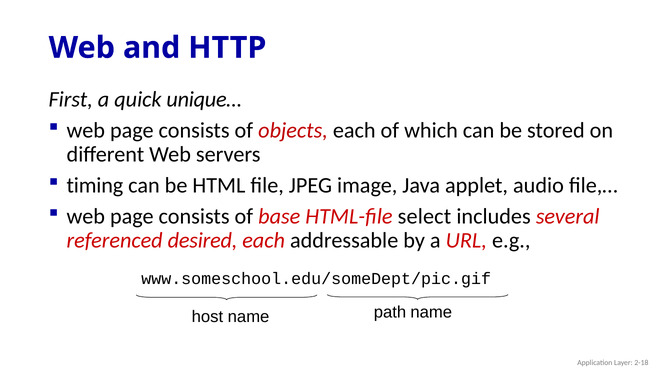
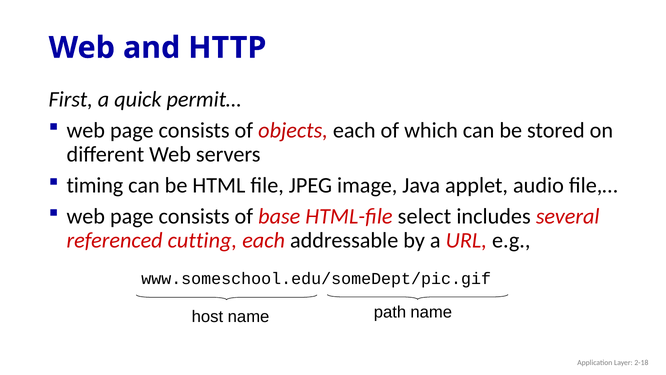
unique…: unique… -> permit…
desired: desired -> cutting
